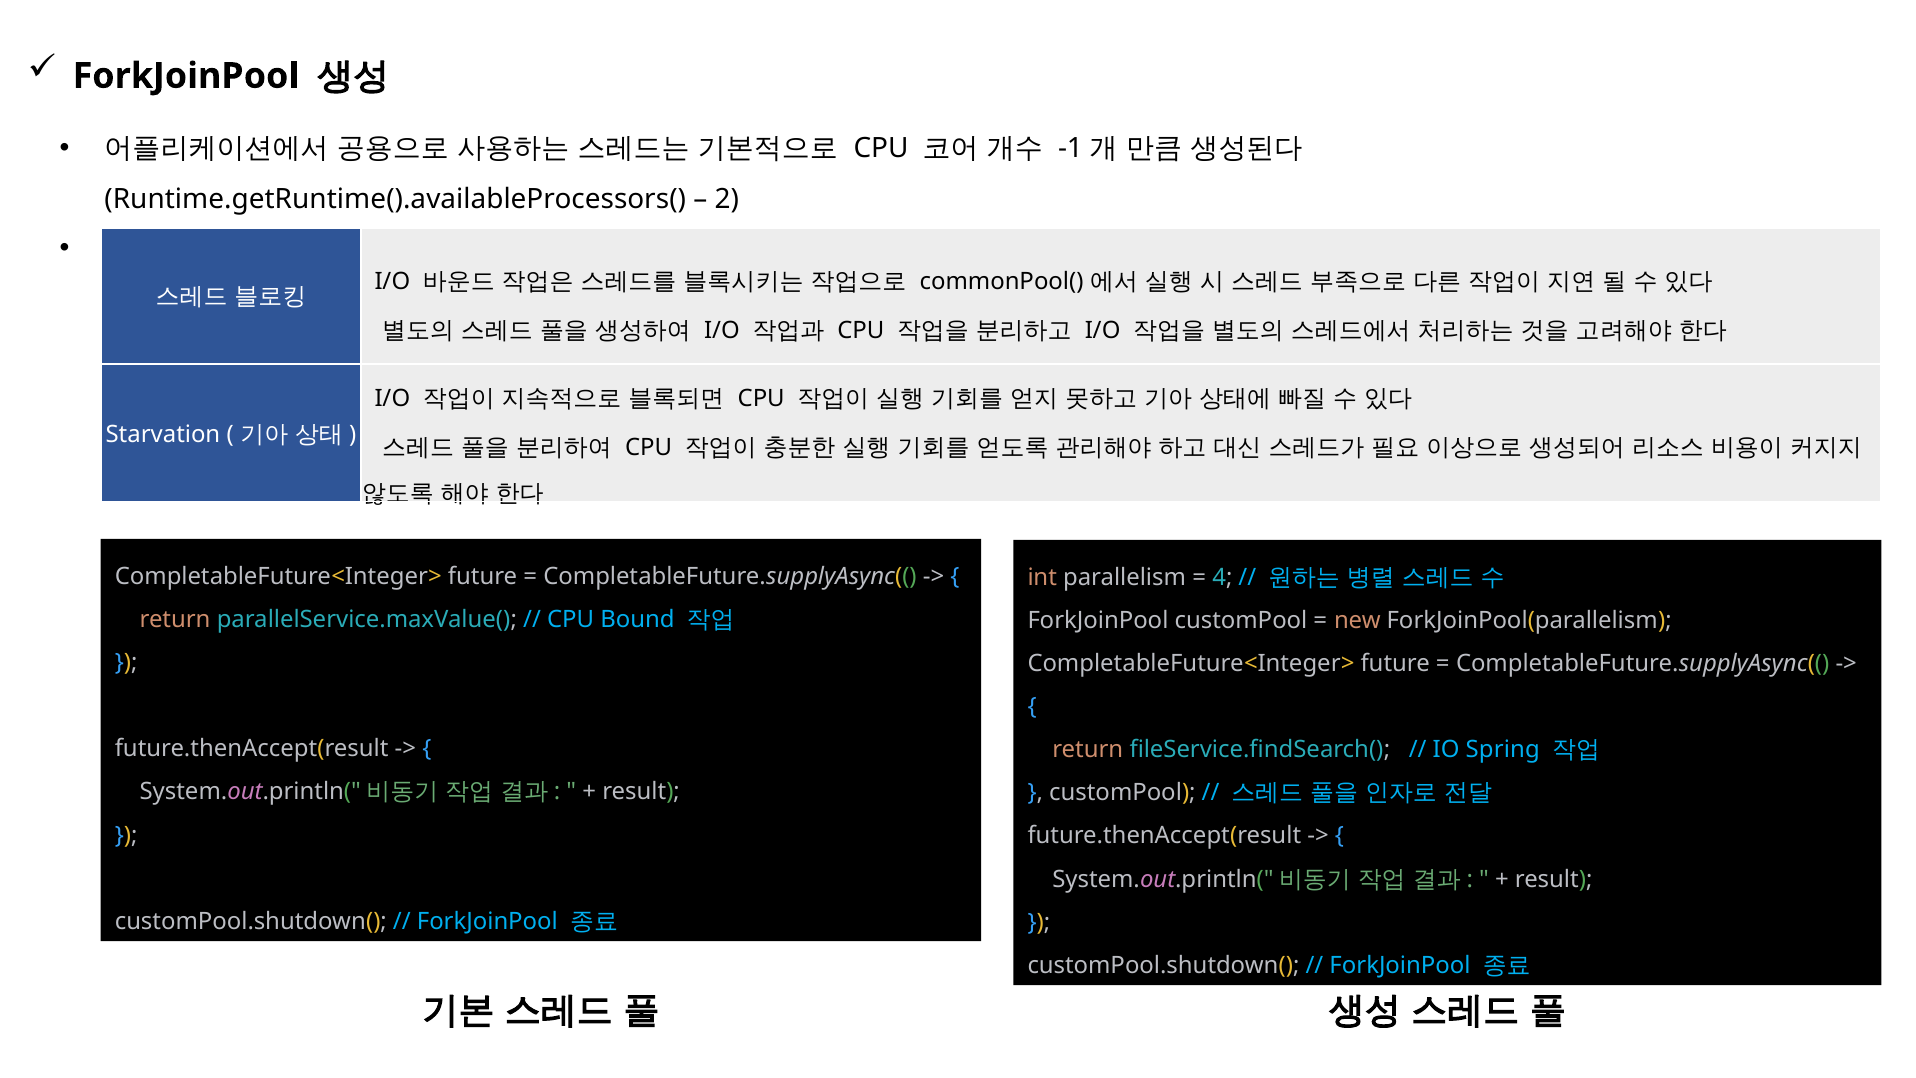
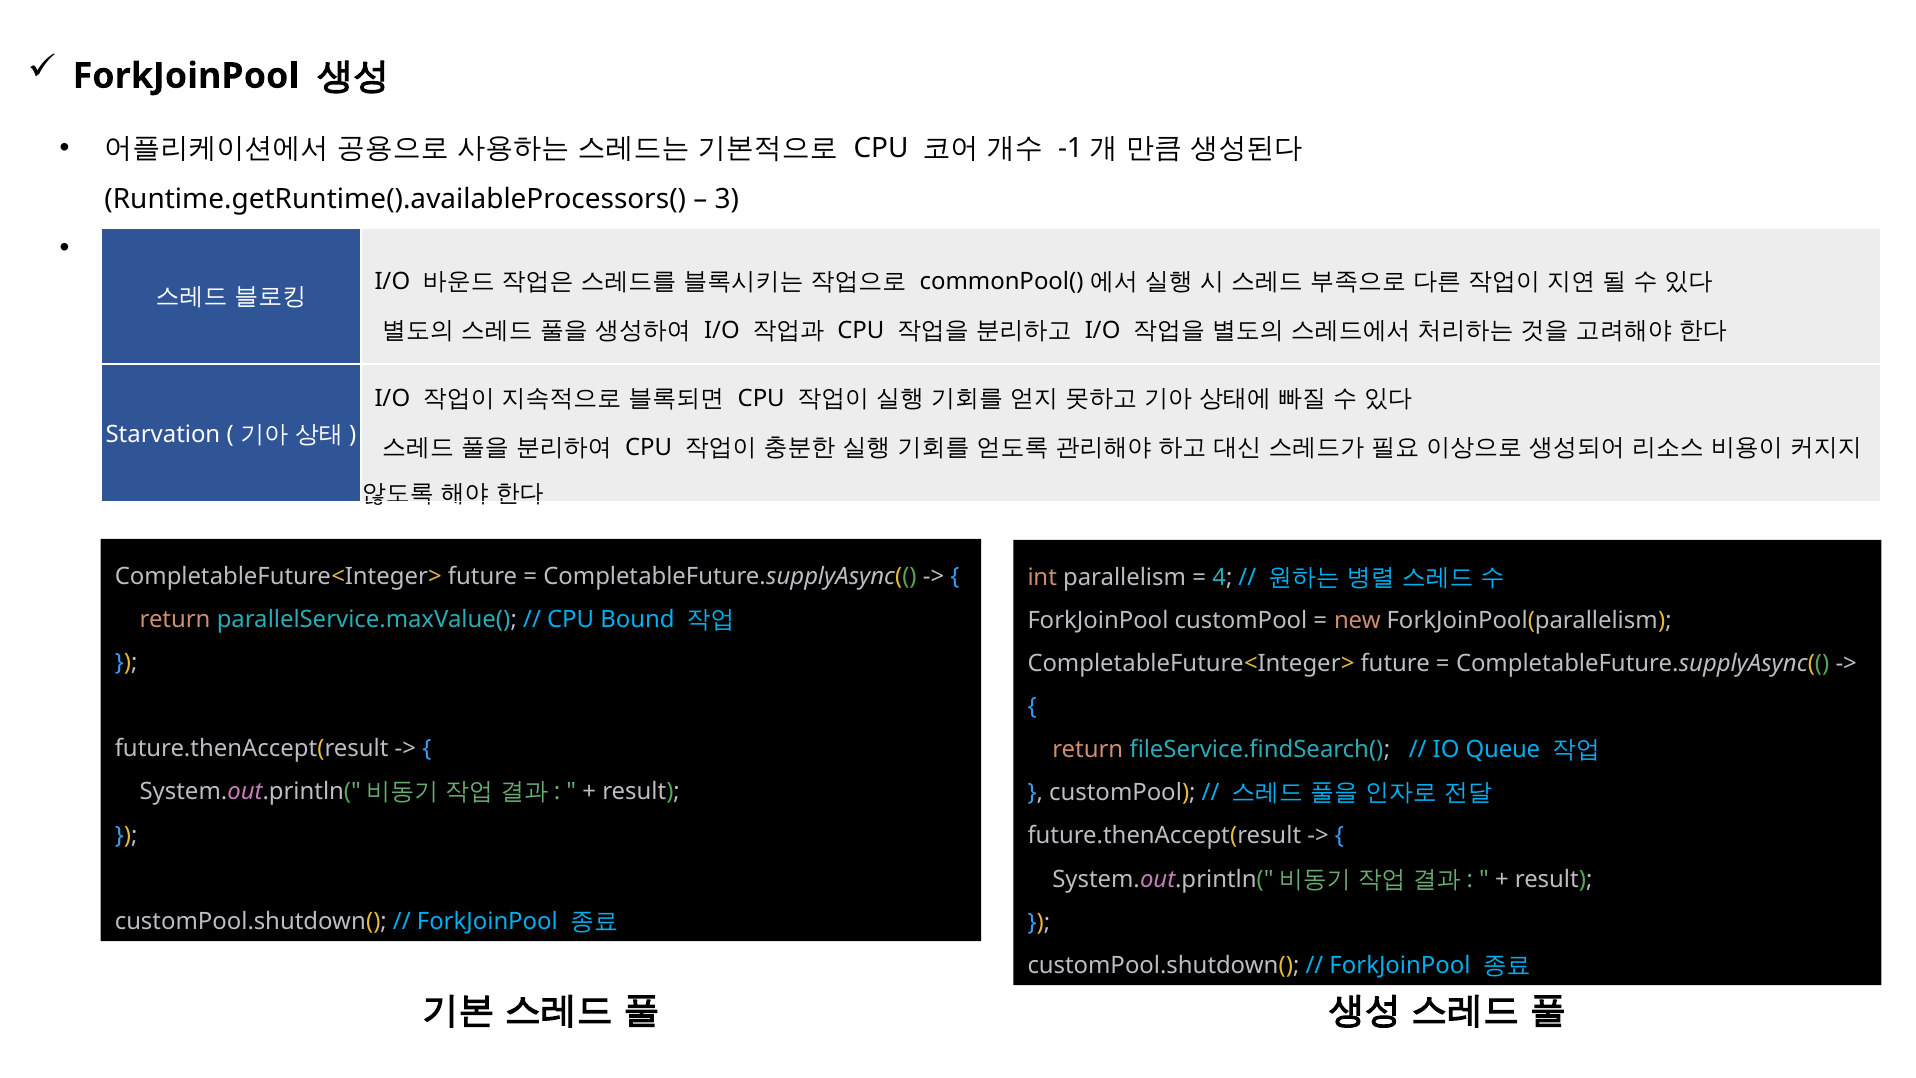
2: 2 -> 3
Spring: Spring -> Queue
